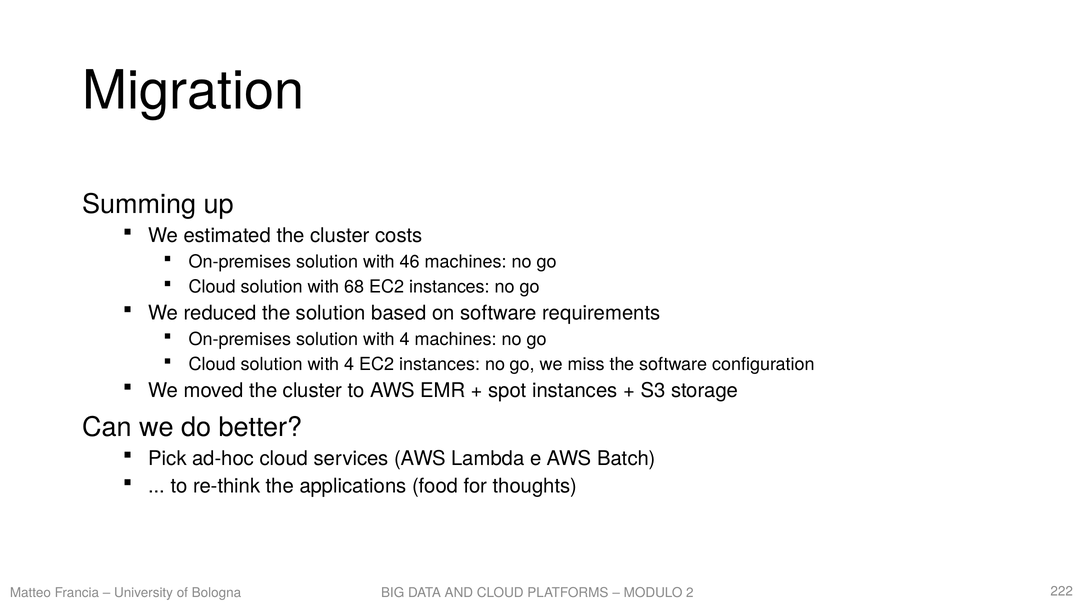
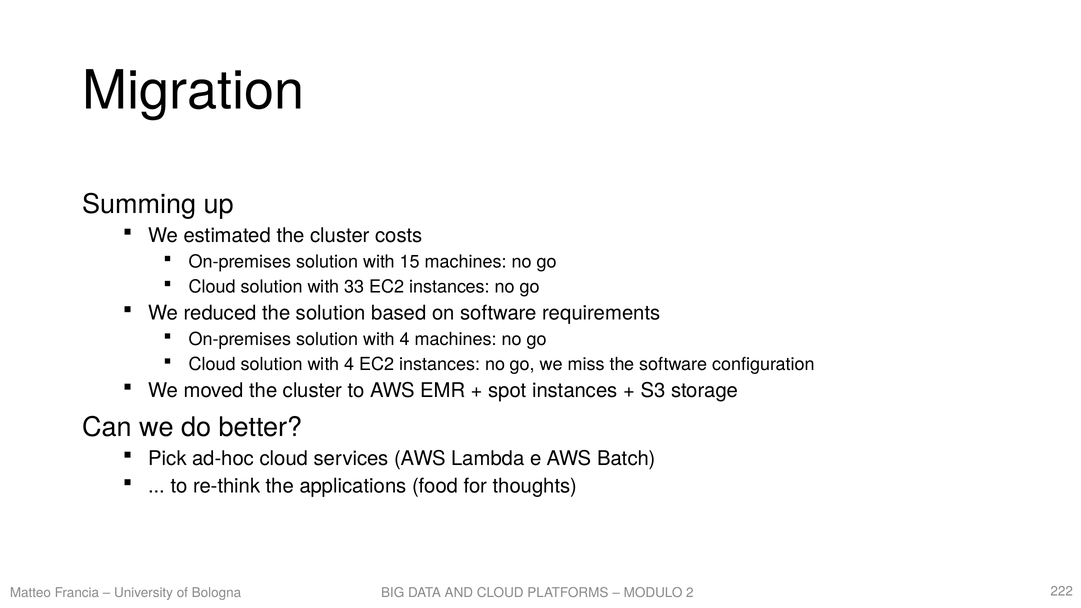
46: 46 -> 15
68: 68 -> 33
